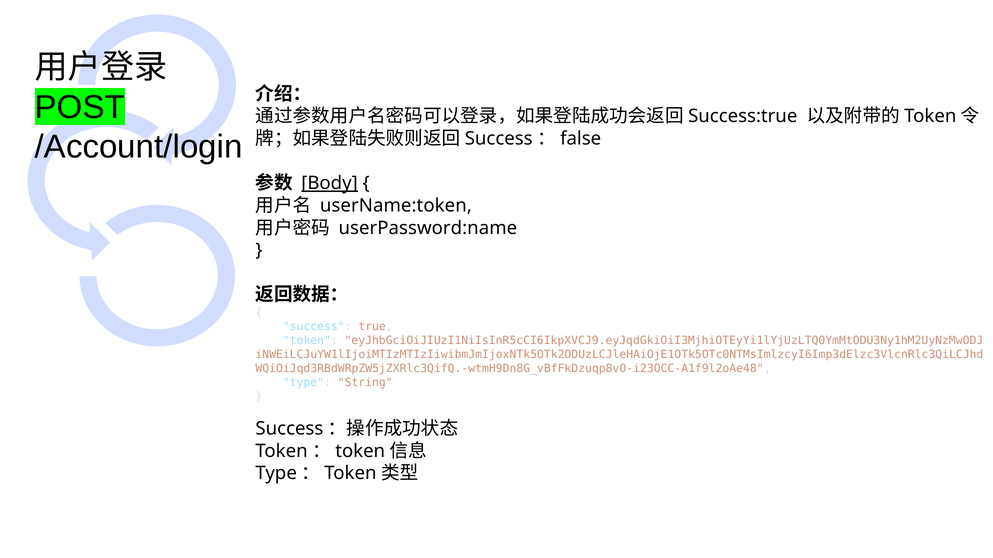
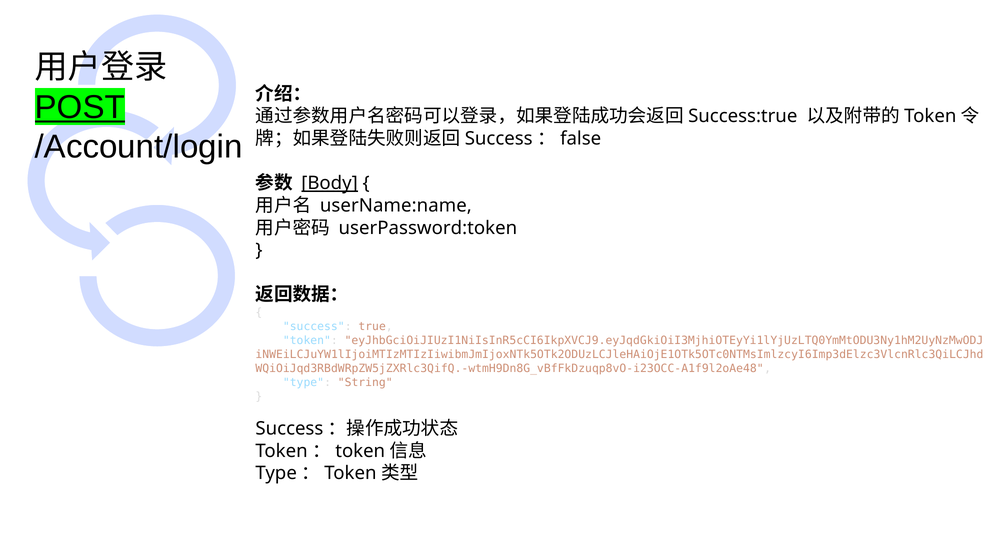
POST underline: none -> present
userName:token: userName:token -> userName:name
userPassword:name: userPassword:name -> userPassword:token
